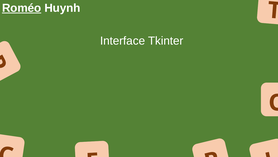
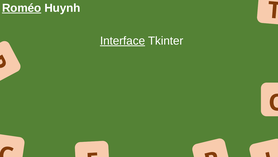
Interface underline: none -> present
